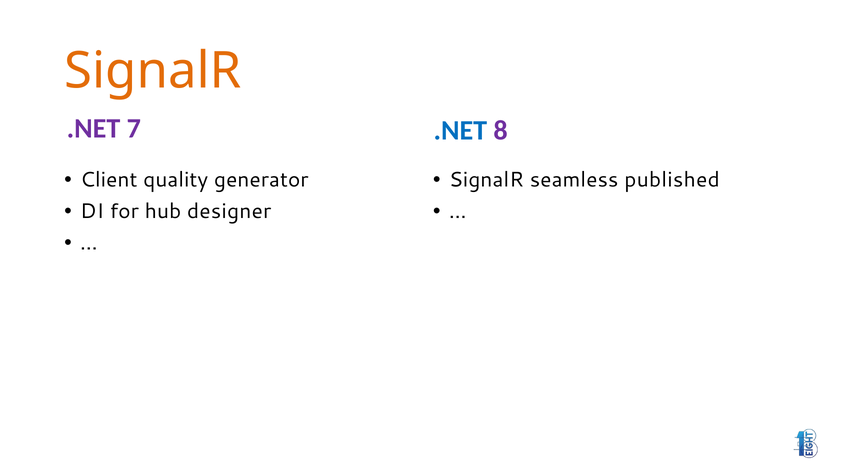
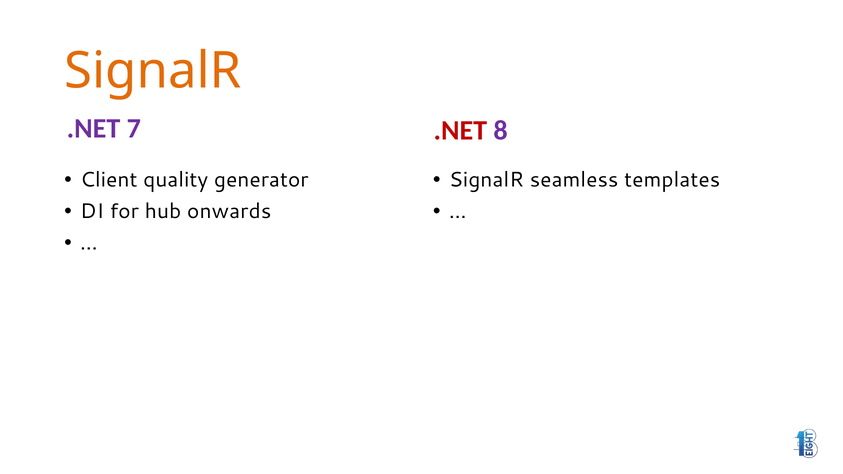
.NET at (460, 130) colour: blue -> red
published: published -> templates
designer: designer -> onwards
